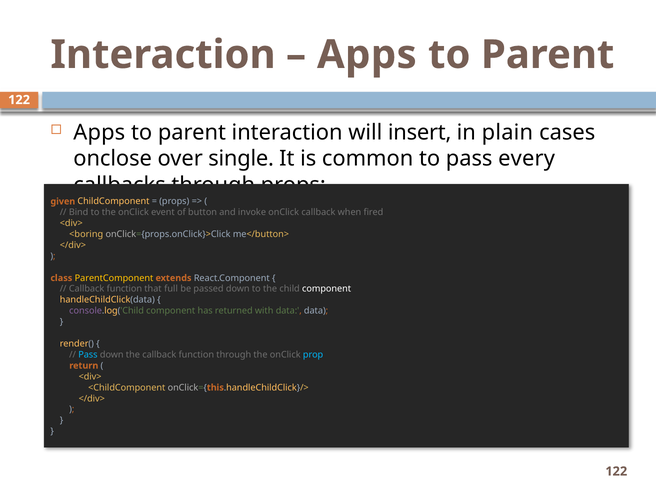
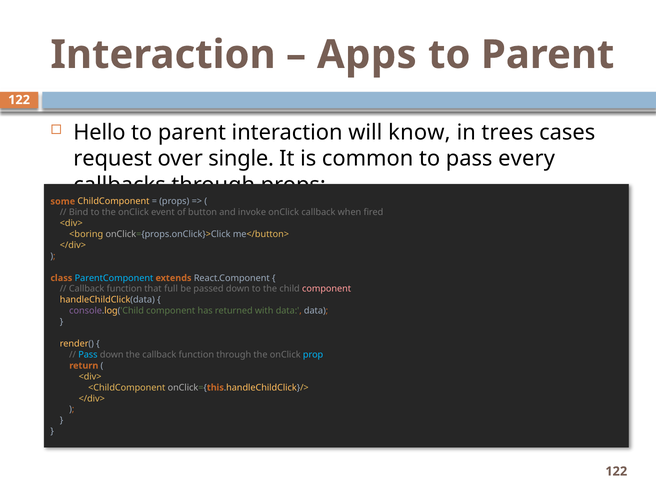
Apps at (99, 132): Apps -> Hello
insert: insert -> know
plain: plain -> trees
onclose: onclose -> request
given: given -> some
ParentComponent colour: yellow -> light blue
component at (327, 289) colour: white -> pink
